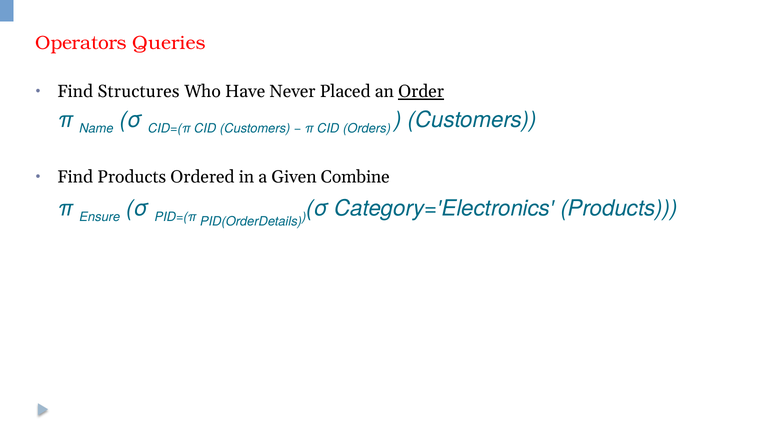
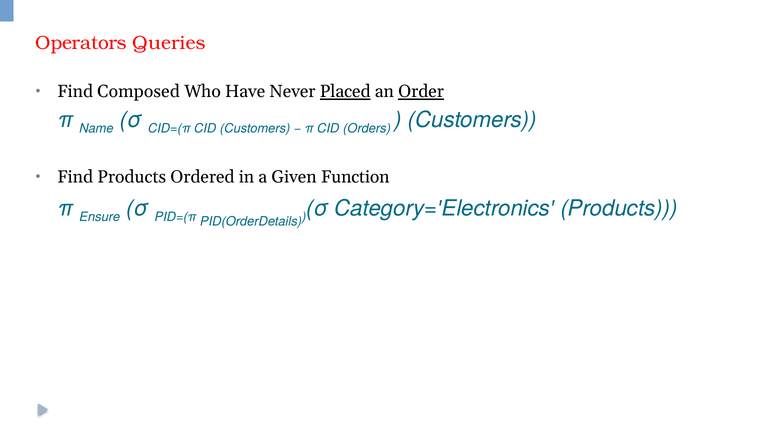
Structures: Structures -> Composed
Placed underline: none -> present
Combine: Combine -> Function
